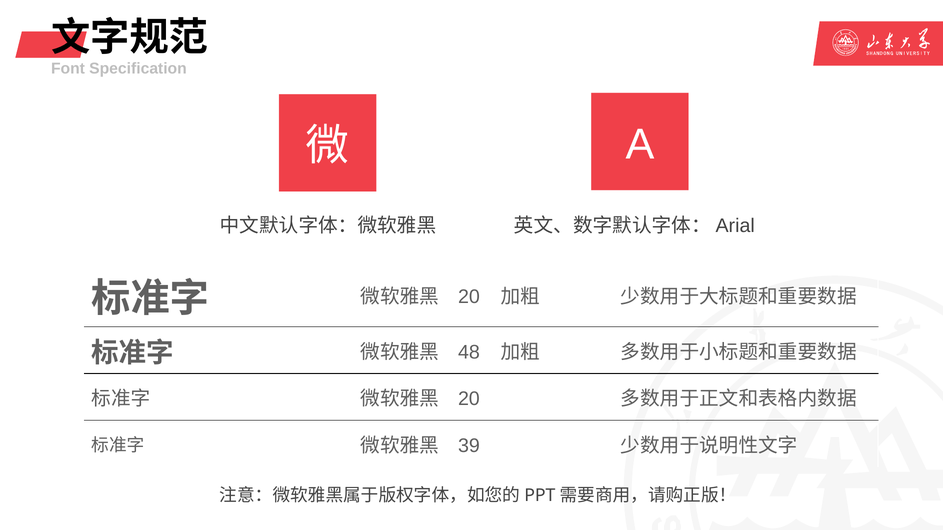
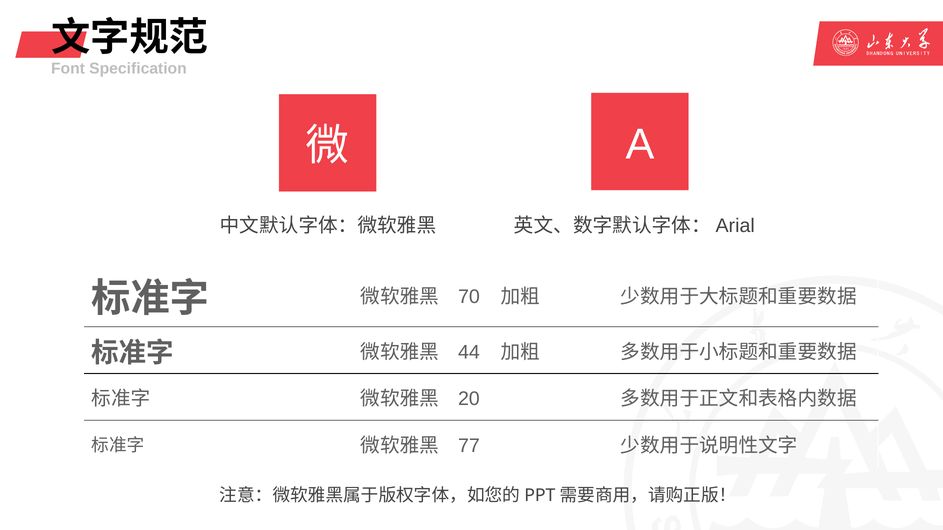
20 at (469, 297): 20 -> 70
48: 48 -> 44
39: 39 -> 77
